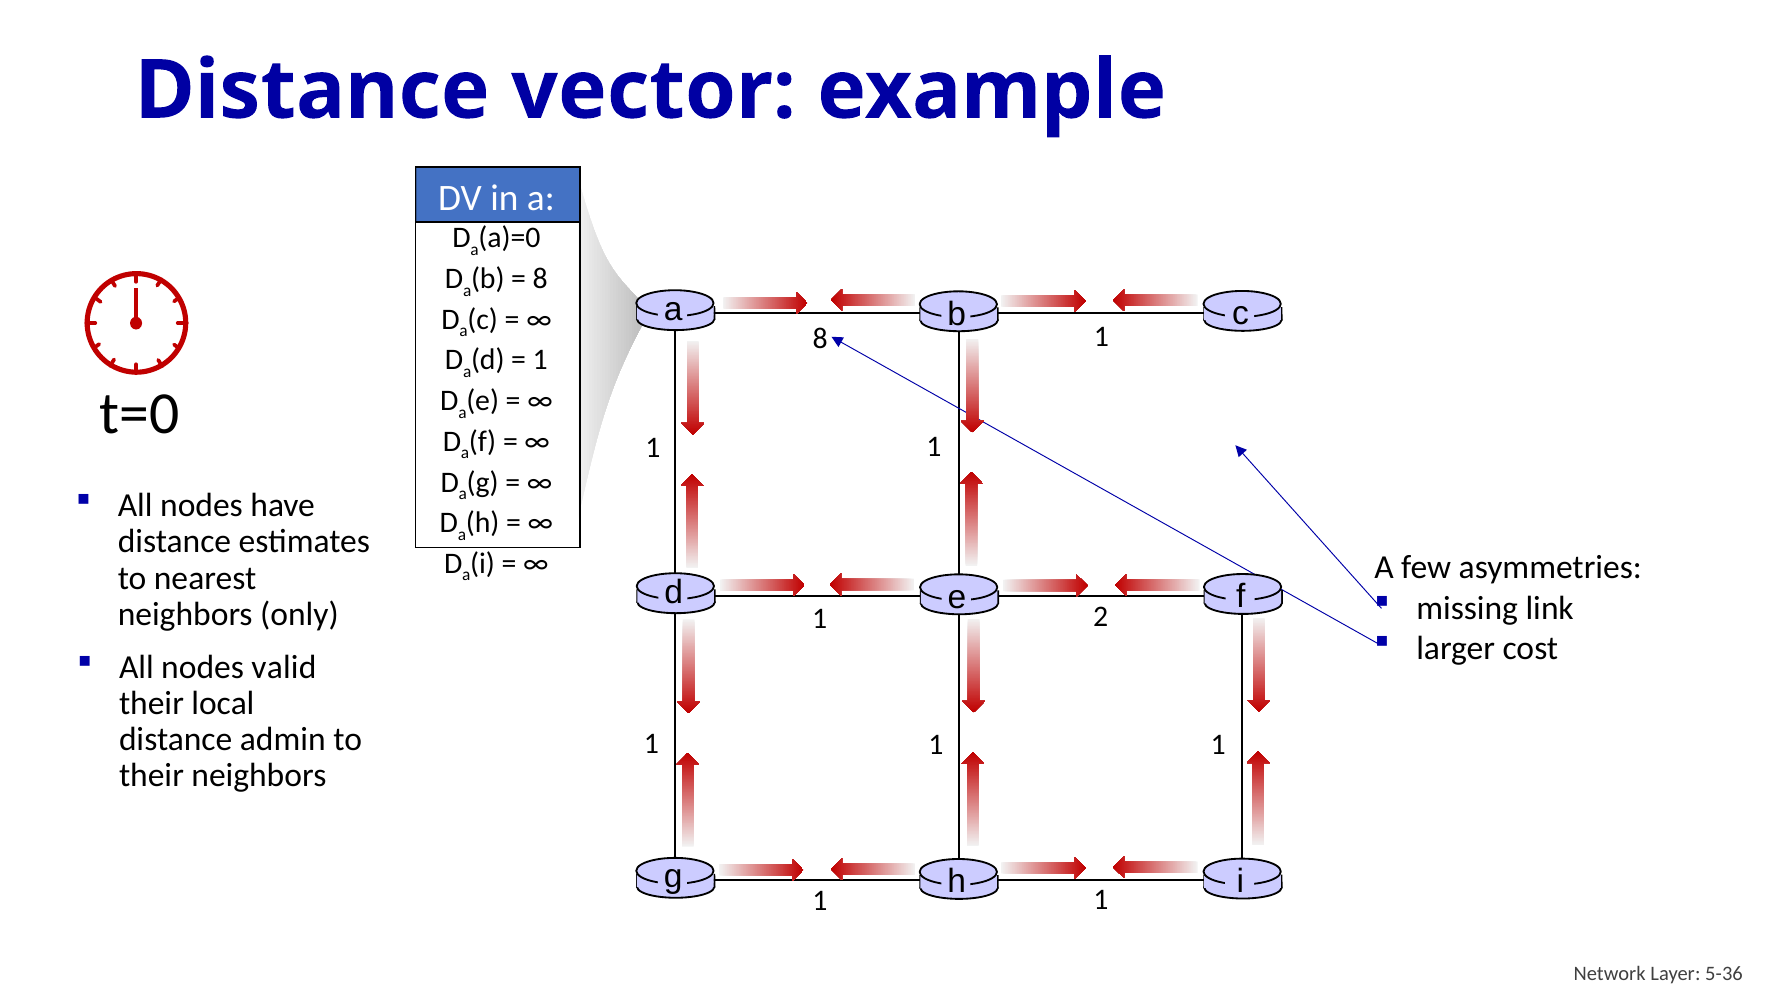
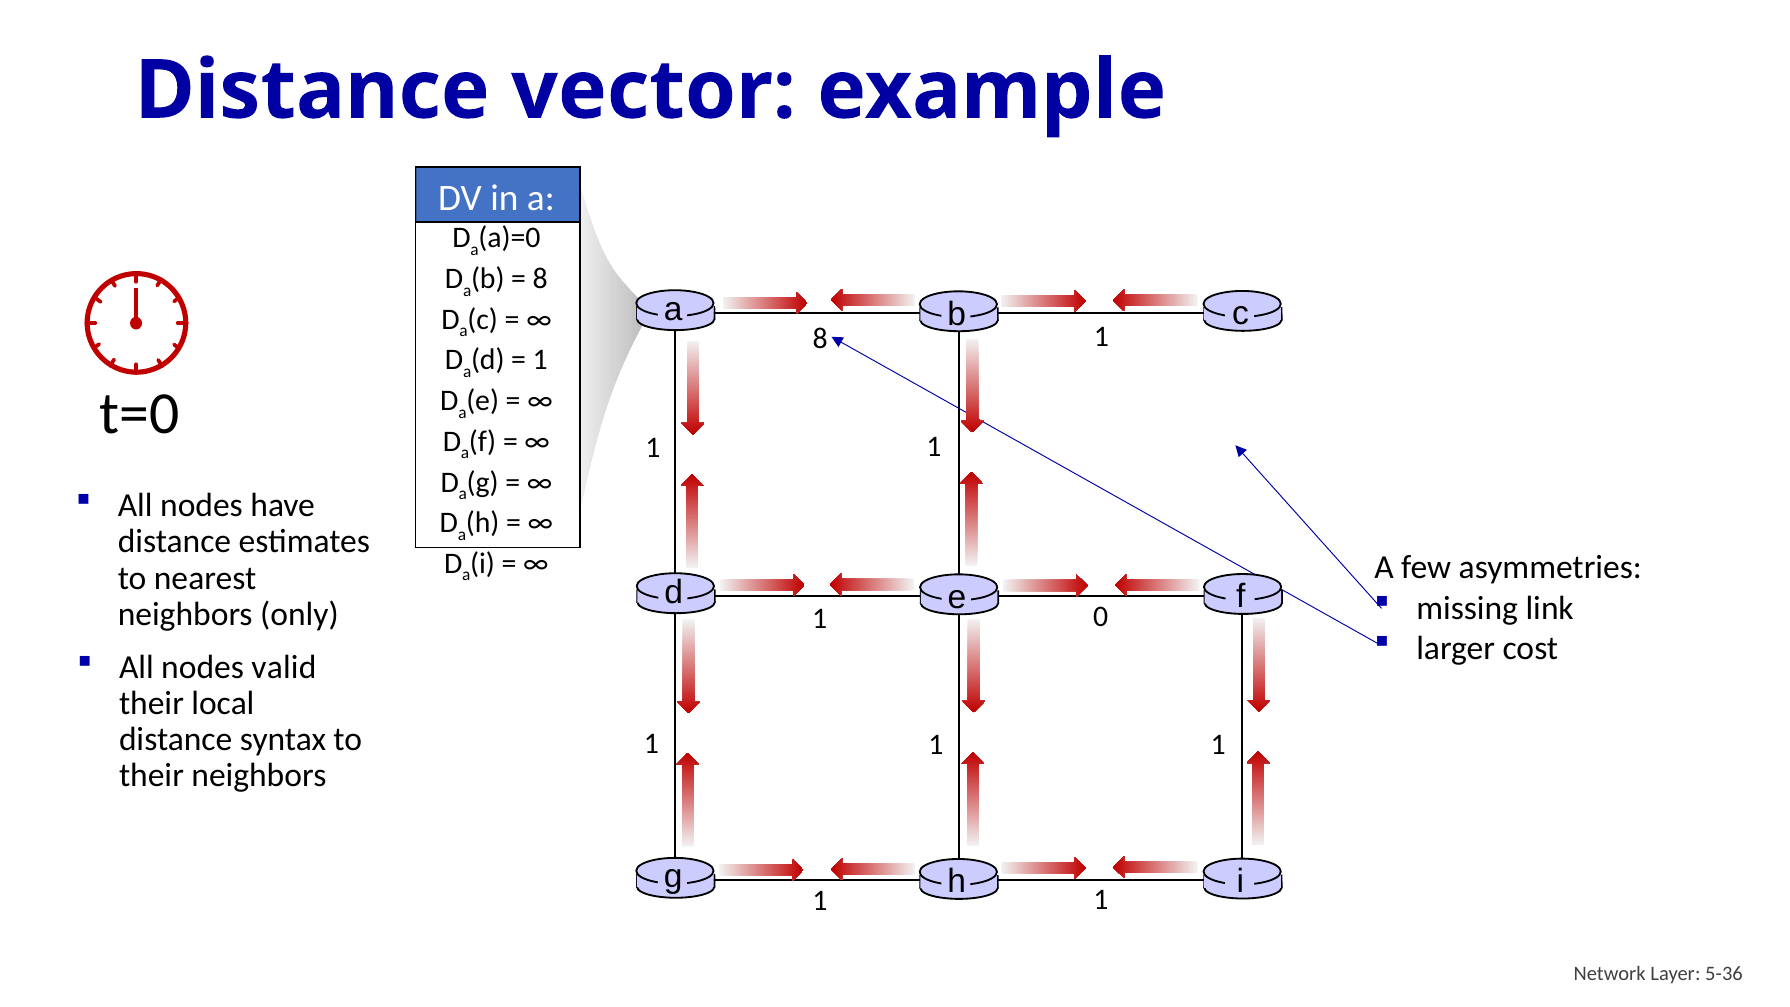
2: 2 -> 0
admin: admin -> syntax
